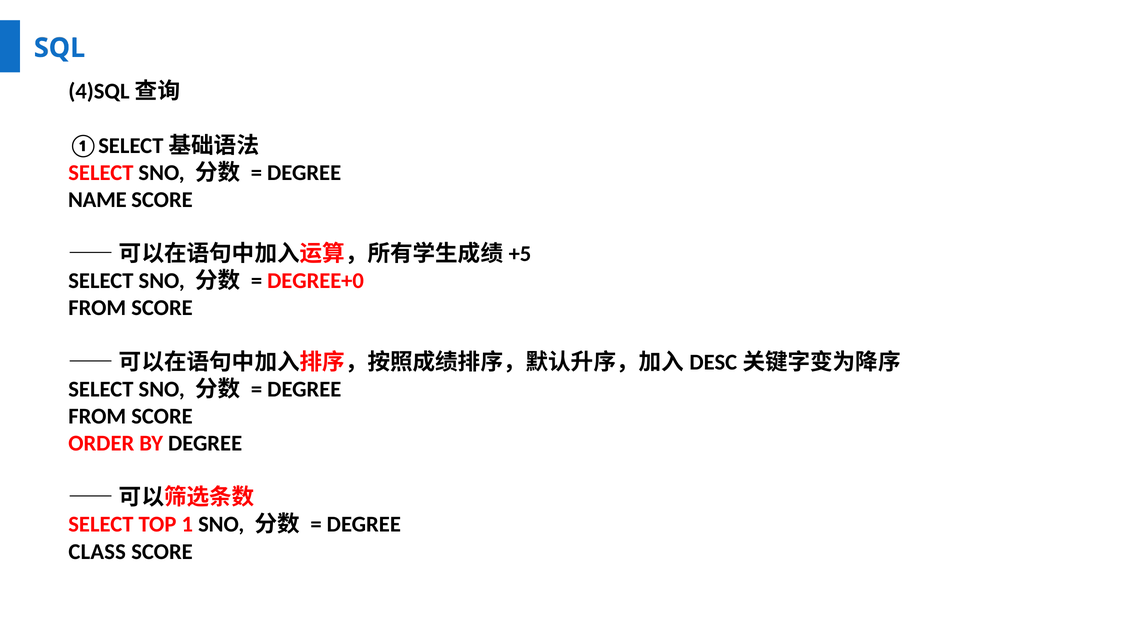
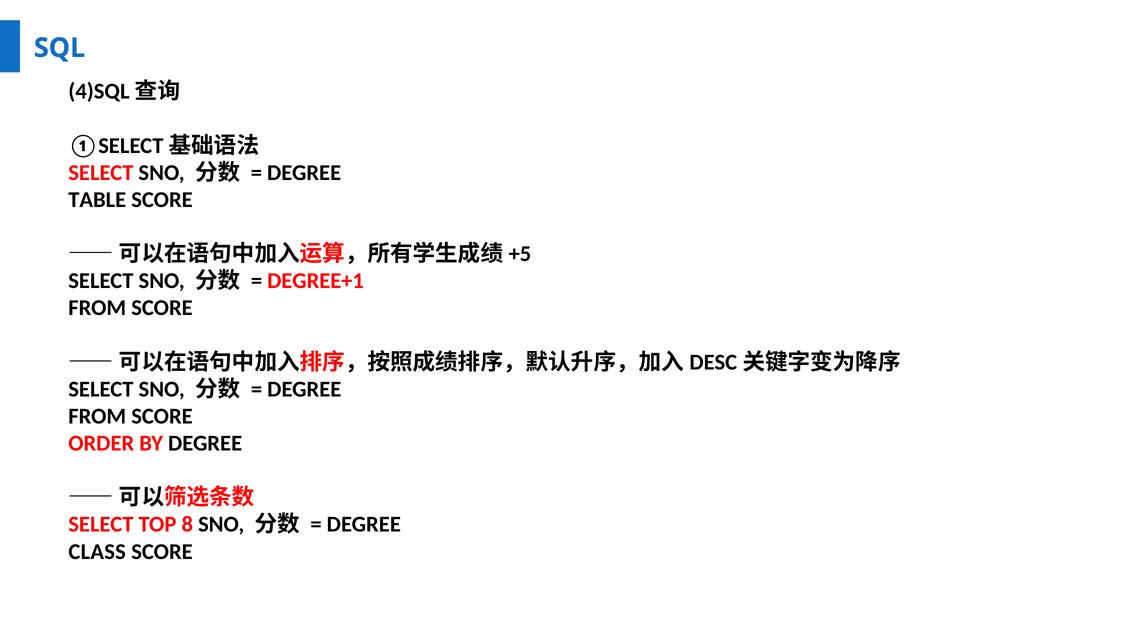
NAME: NAME -> TABLE
DEGREE+0: DEGREE+0 -> DEGREE+1
1: 1 -> 8
